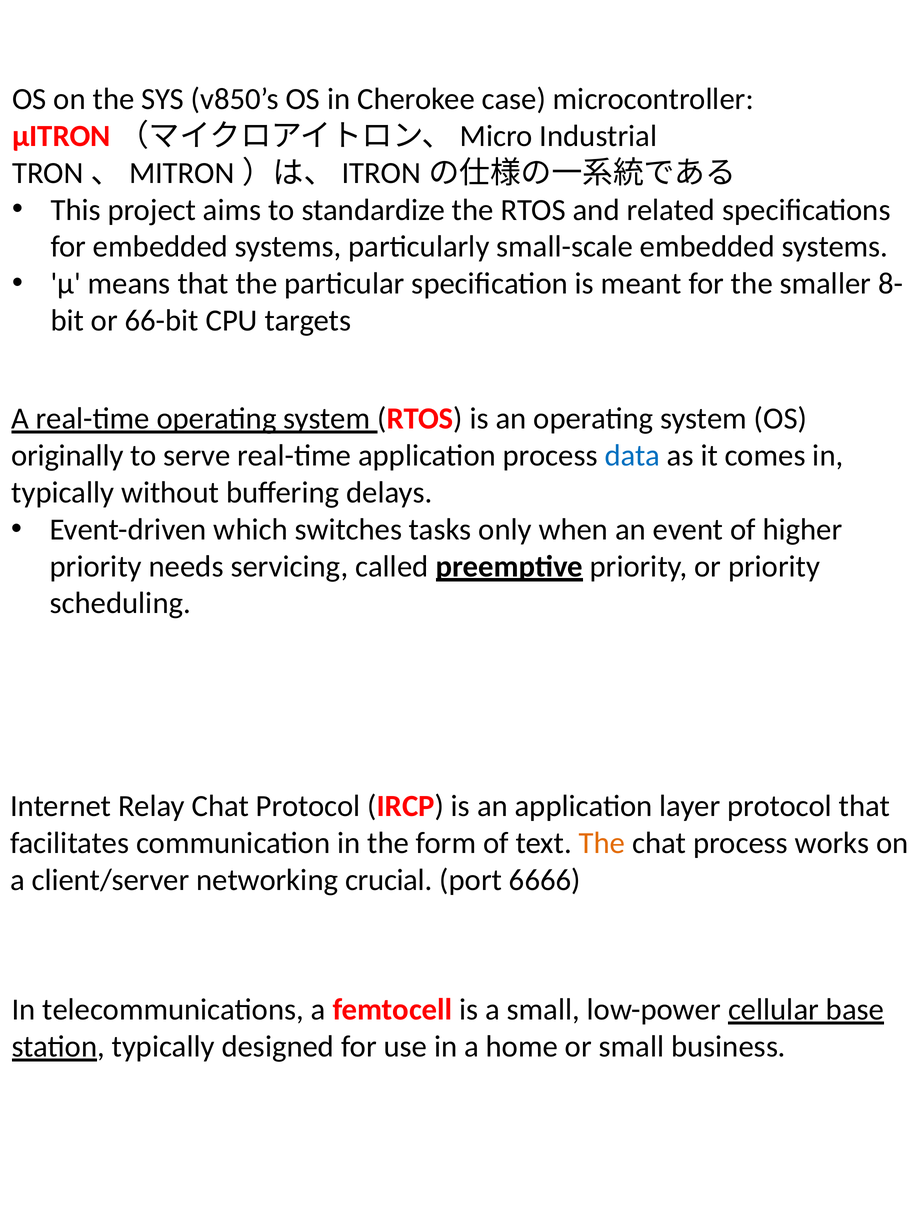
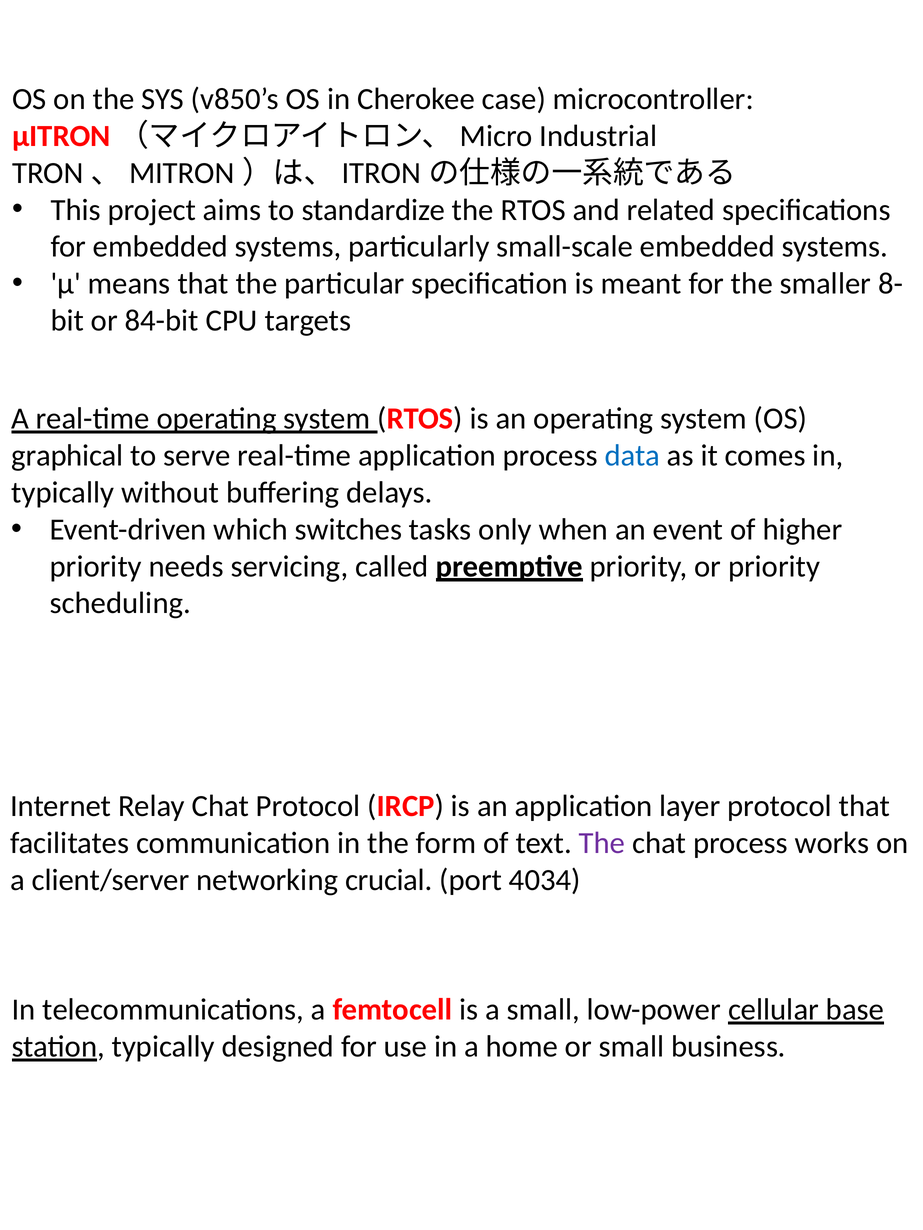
66-bit: 66-bit -> 84-bit
originally: originally -> graphical
The at (602, 844) colour: orange -> purple
6666: 6666 -> 4034
